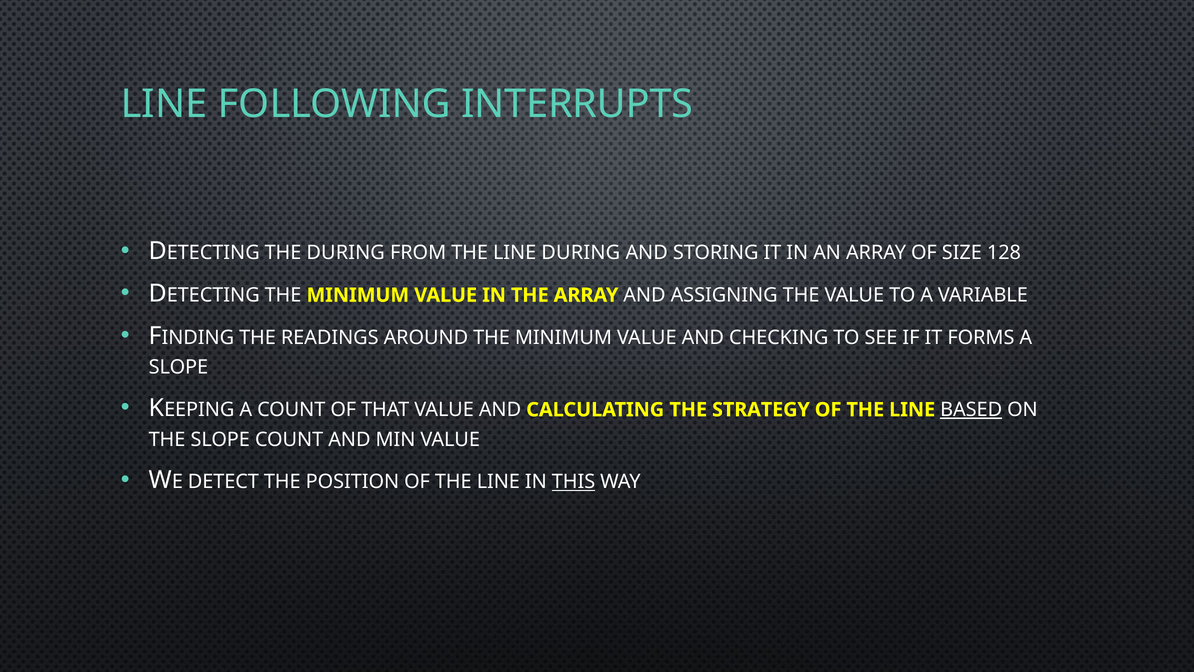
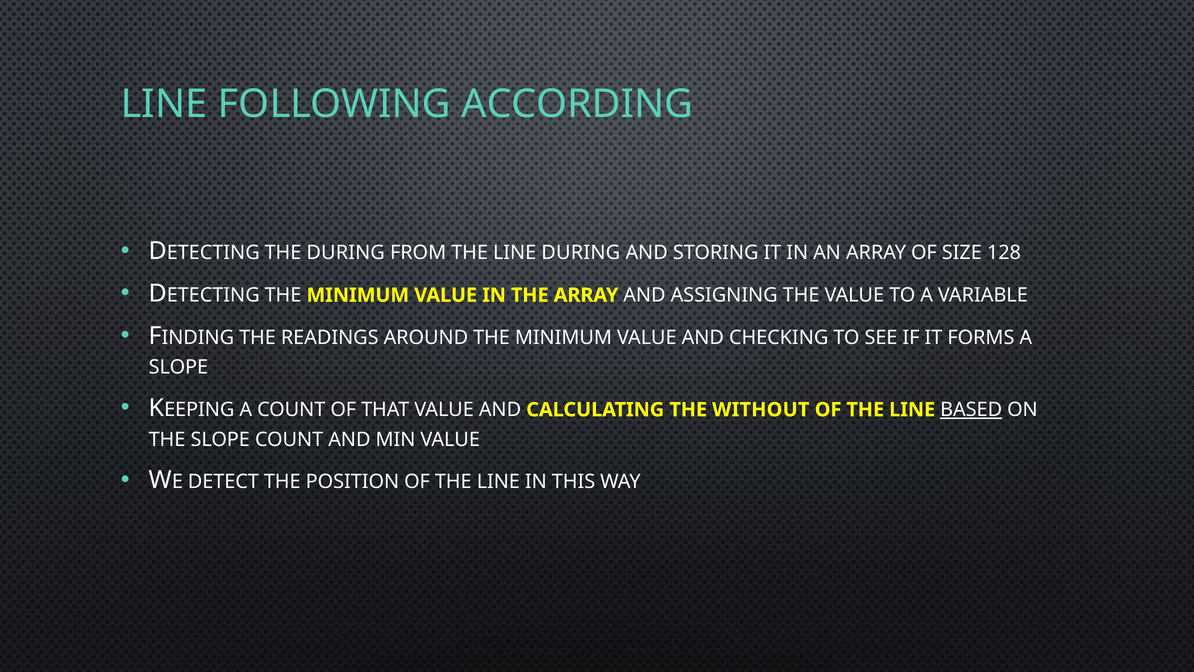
INTERRUPTS: INTERRUPTS -> ACCORDING
STRATEGY: STRATEGY -> WITHOUT
THIS underline: present -> none
